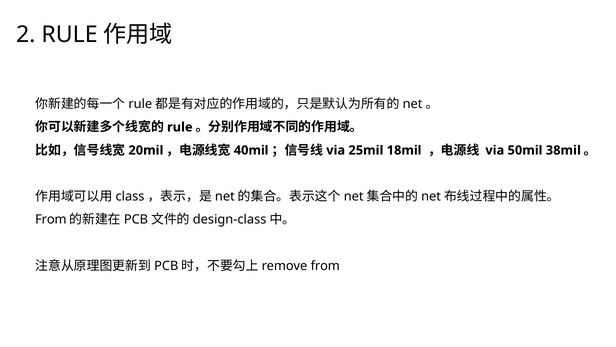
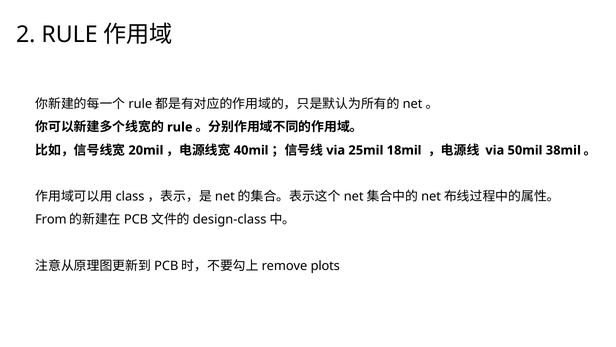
from at (325, 266): from -> plots
